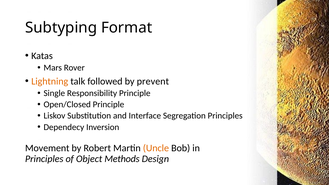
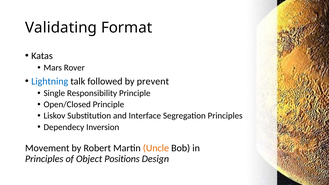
Subtyping: Subtyping -> Validating
Lightning colour: orange -> blue
Methods: Methods -> Positions
